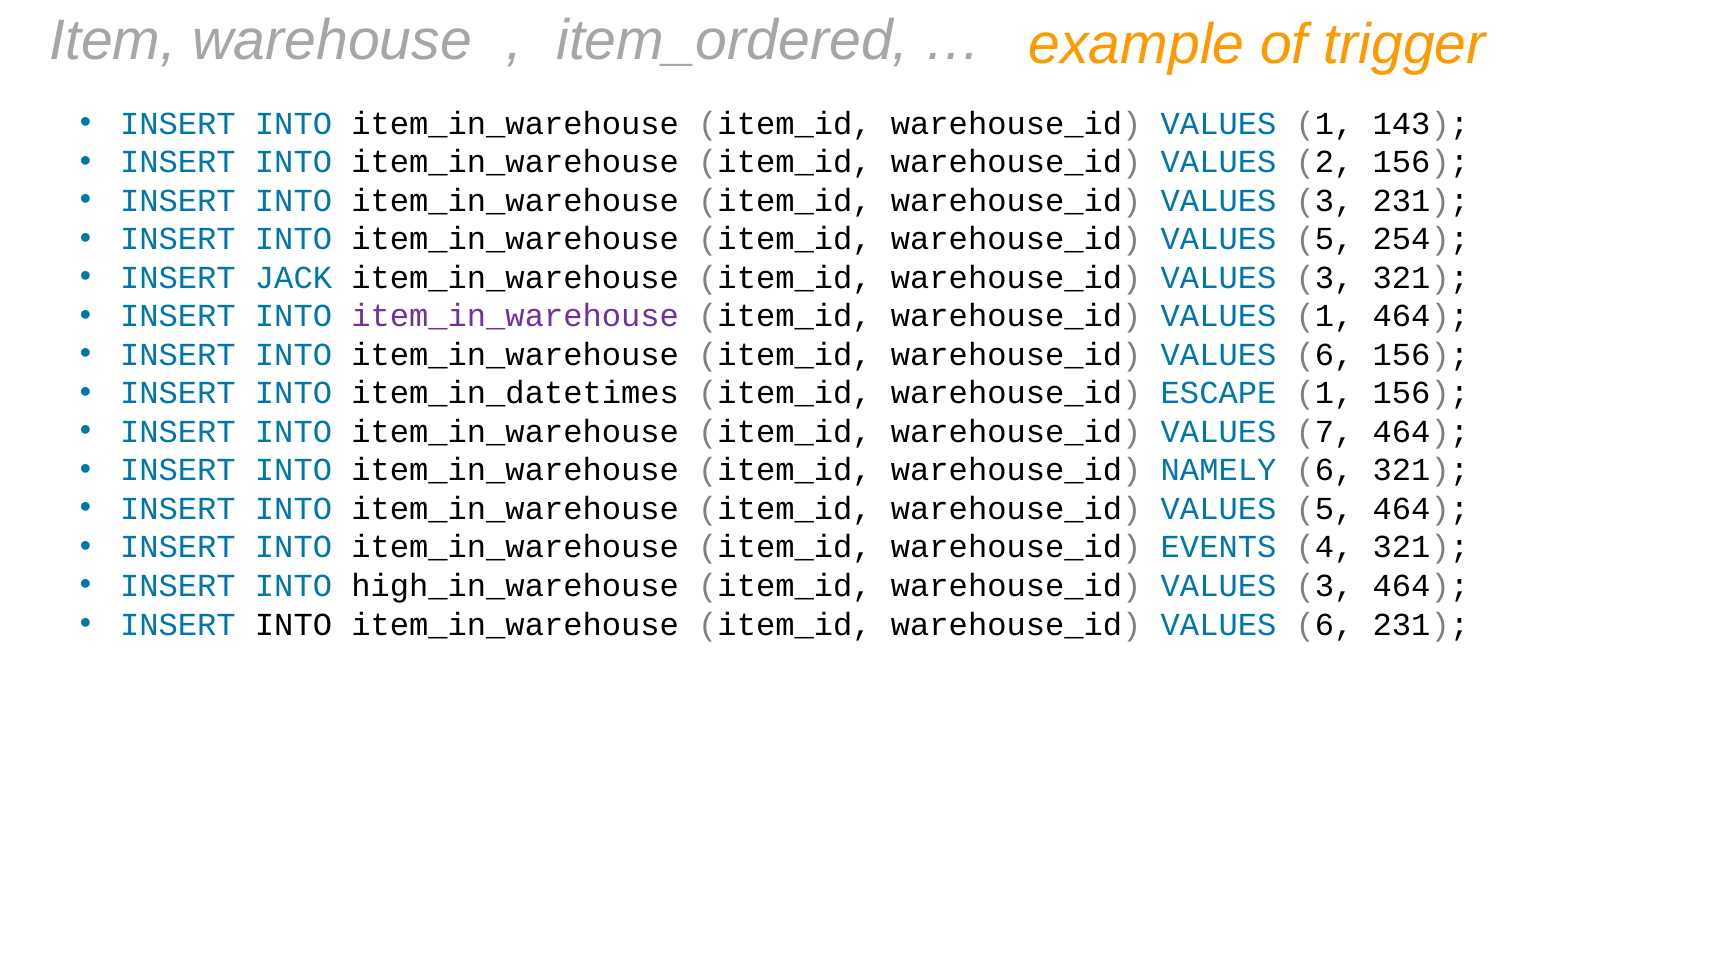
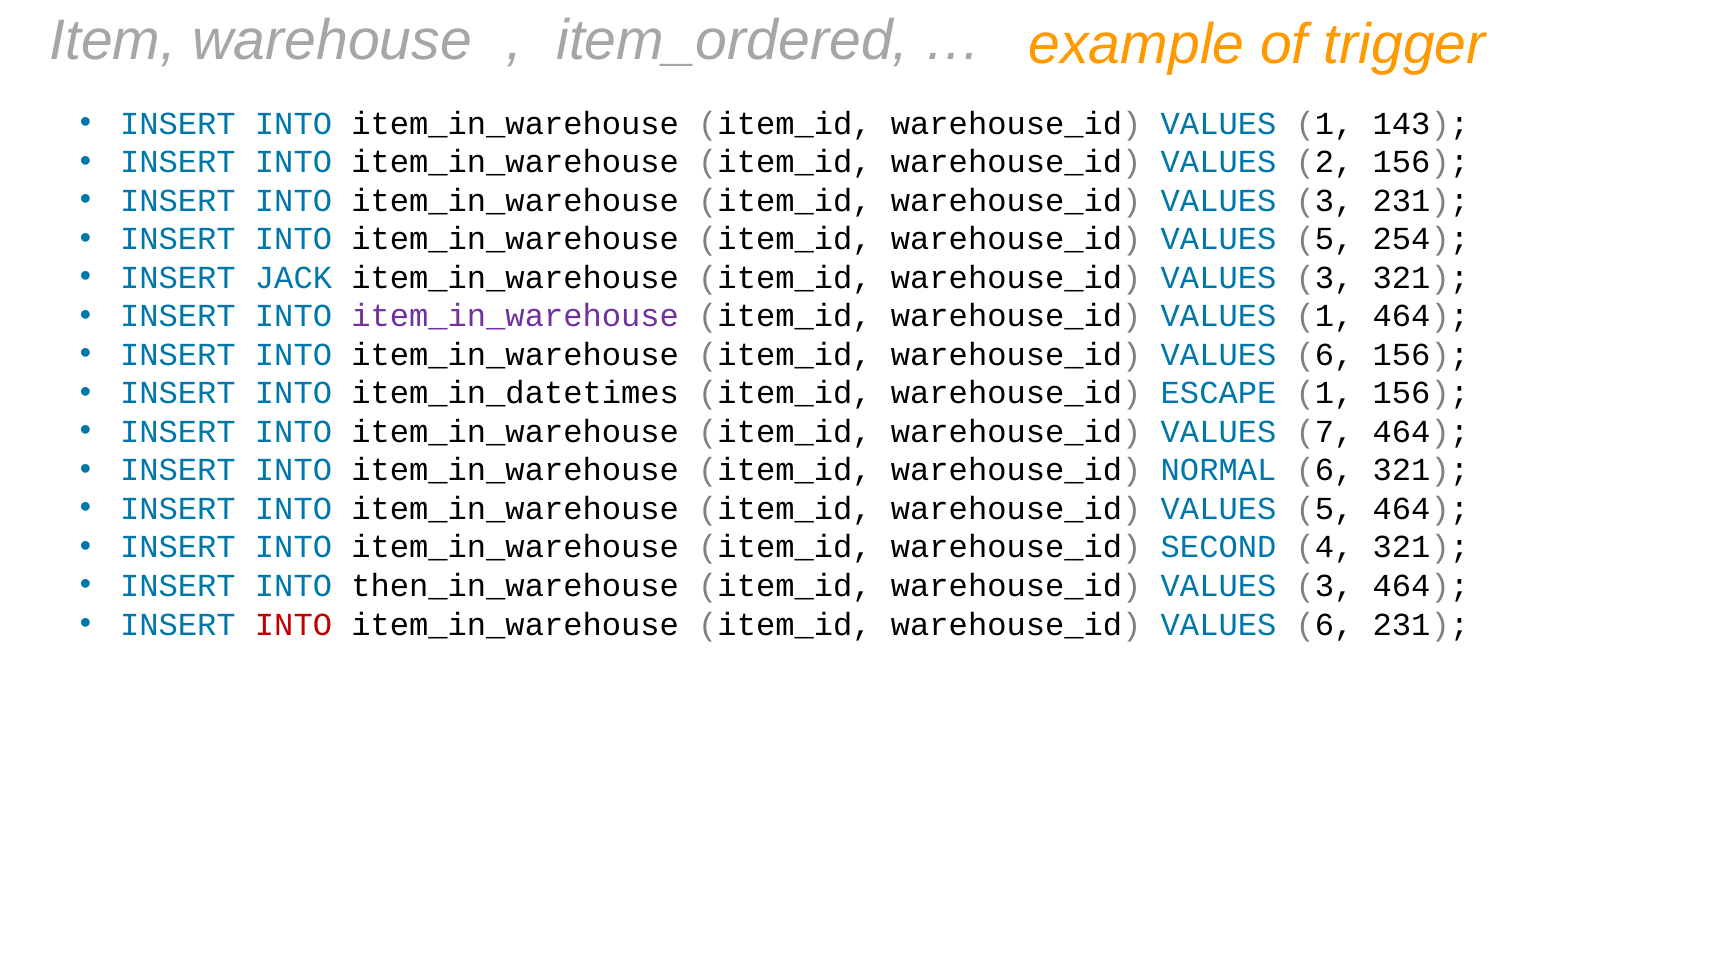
NAMELY: NAMELY -> NORMAL
EVENTS: EVENTS -> SECOND
high_in_warehouse: high_in_warehouse -> then_in_warehouse
INTO at (294, 625) colour: black -> red
